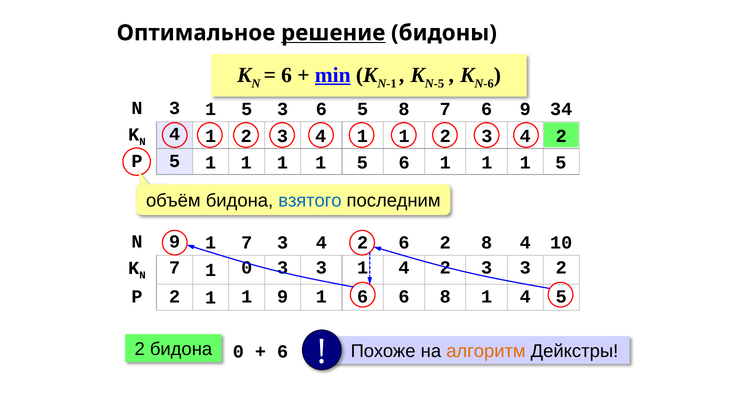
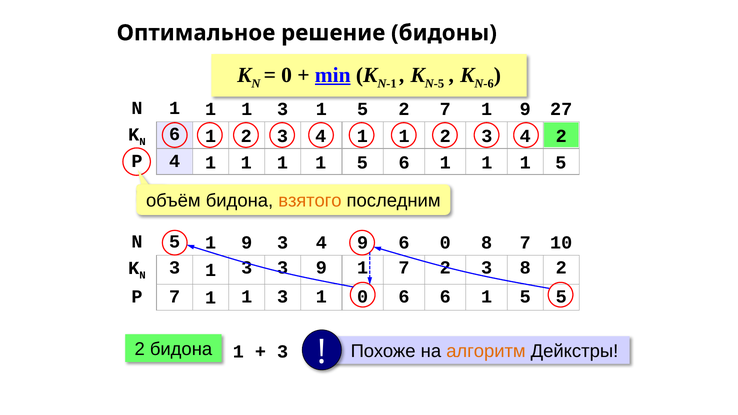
решение underline: present -> none
6 at (287, 75): 6 -> 0
N 3: 3 -> 1
5 at (247, 109): 5 -> 1
6 at (321, 109): 6 -> 1
5 8: 8 -> 2
6 at (487, 109): 6 -> 1
34: 34 -> 27
N 4: 4 -> 6
5 at (175, 161): 5 -> 4
взятого colour: blue -> orange
N 9: 9 -> 5
7 at (247, 243): 7 -> 9
3 4 2: 2 -> 9
2 at (445, 243): 2 -> 0
8 4: 4 -> 7
N 7: 7 -> 3
0 at (247, 268): 0 -> 3
3 at (321, 268): 3 -> 9
4 at (404, 268): 4 -> 7
2 3 3: 3 -> 8
P 2: 2 -> 7
9 at (283, 297): 9 -> 3
6 at (363, 297): 6 -> 0
6 8: 8 -> 6
4 at (525, 297): 4 -> 5
бидона 0: 0 -> 1
6 at (283, 352): 6 -> 3
